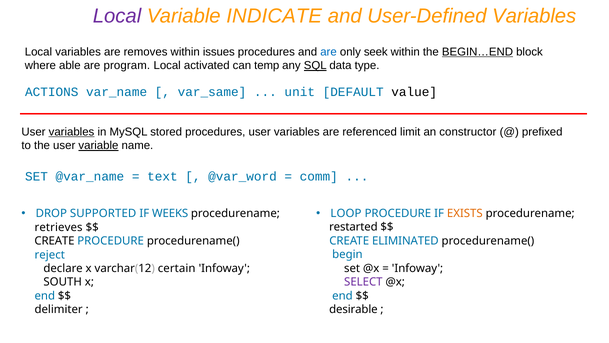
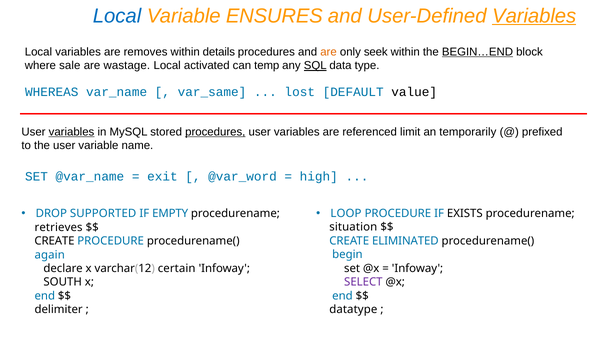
Local at (117, 16) colour: purple -> blue
INDICATE: INDICATE -> ENSURES
Variables at (534, 16) underline: none -> present
issues: issues -> details
are at (329, 52) colour: blue -> orange
able: able -> sale
program: program -> wastage
ACTIONS: ACTIONS -> WHEREAS
unit: unit -> lost
procedures at (215, 132) underline: none -> present
constructor: constructor -> temporarily
variable at (98, 145) underline: present -> none
text: text -> exit
comm: comm -> high
EXISTS colour: orange -> black
WEEKS: WEEKS -> EMPTY
restarted: restarted -> situation
reject: reject -> again
desirable: desirable -> datatype
